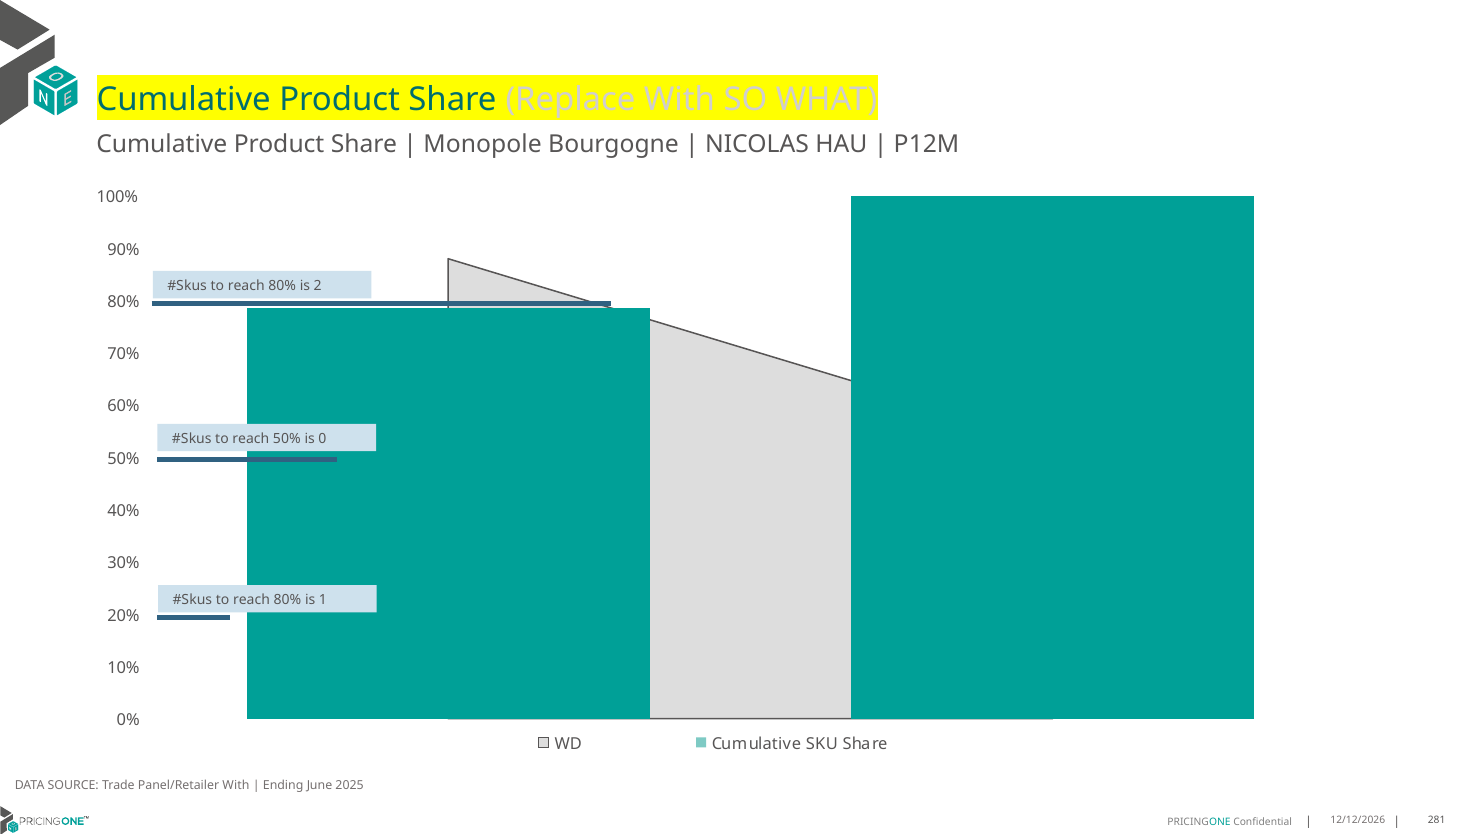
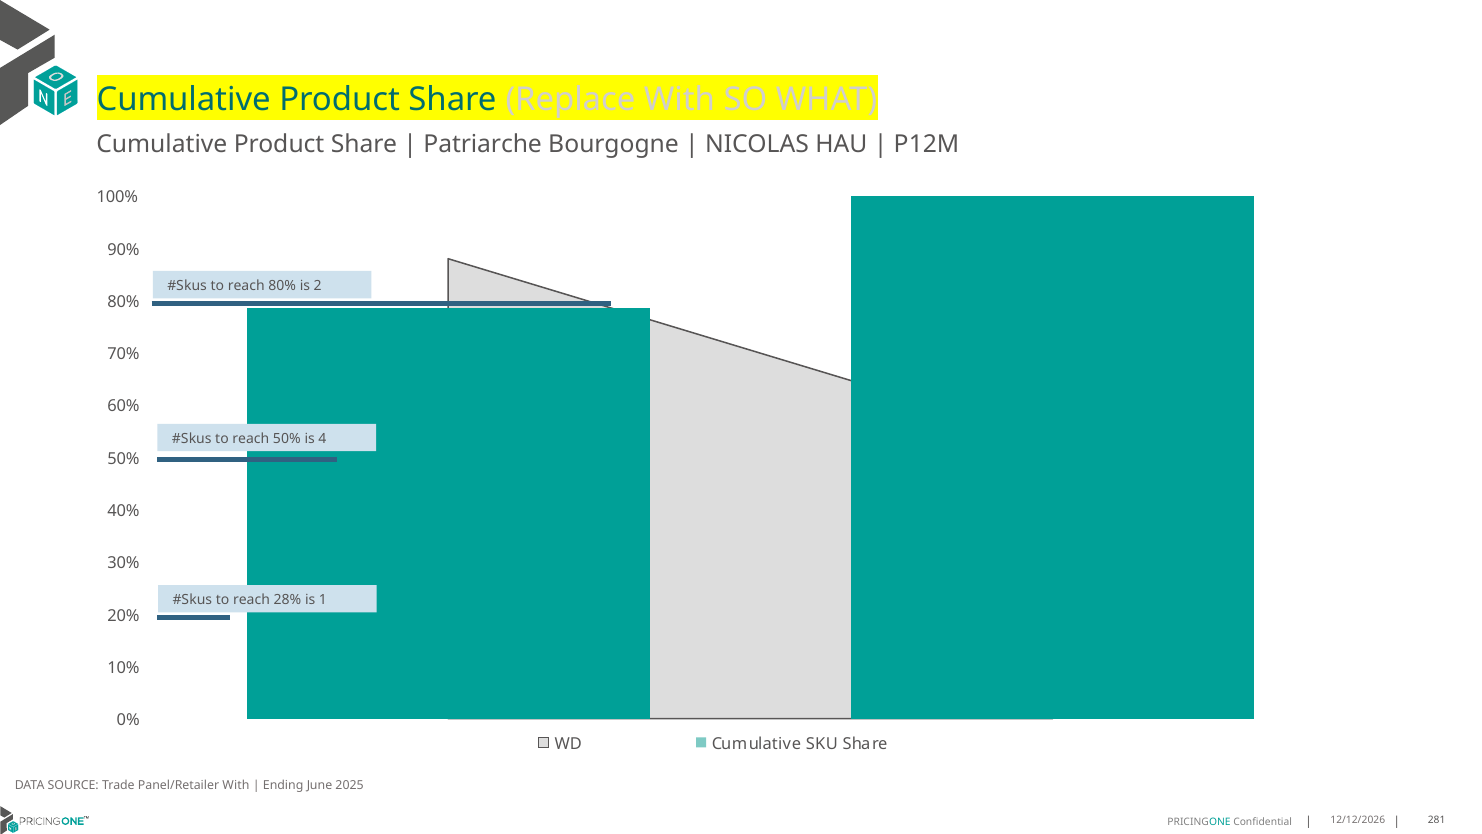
Monopole: Monopole -> Patriarche
0: 0 -> 4
80% at (287, 599): 80% -> 28%
